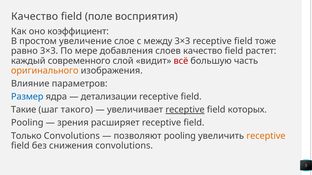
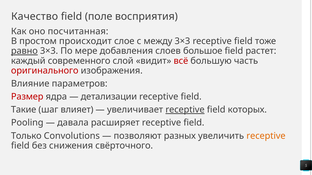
коэффициент: коэффициент -> посчитанная
увеличение: увеличение -> происходит
равно underline: none -> present
слоев качество: качество -> большое
оригинального colour: orange -> red
Размер colour: blue -> red
такого: такого -> влияет
зрения: зрения -> давала
позволяют pooling: pooling -> разных
снижения convolutions: convolutions -> свёрточного
